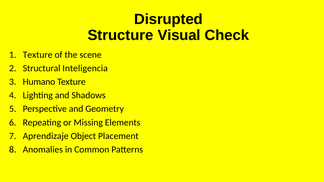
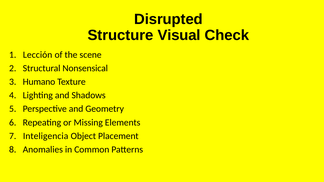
Texture at (38, 55): Texture -> Lección
Inteligencia: Inteligencia -> Nonsensical
Aprendizaje: Aprendizaje -> Inteligencia
